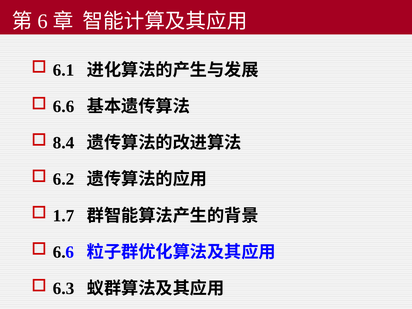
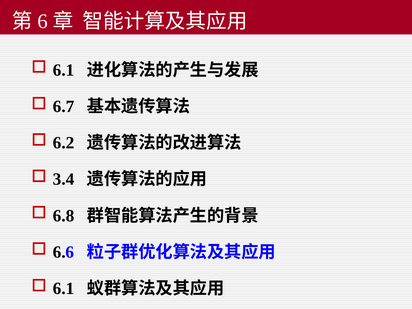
6.6 at (64, 107): 6.6 -> 6.7
8.4: 8.4 -> 6.2
6.2: 6.2 -> 3.4
1.7: 1.7 -> 6.8
6.3 at (64, 288): 6.3 -> 6.1
